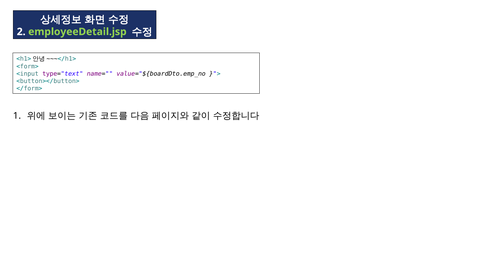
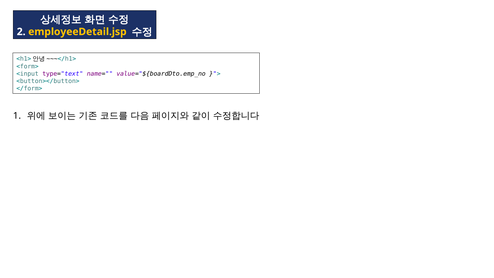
employeeDetail.jsp colour: light green -> yellow
